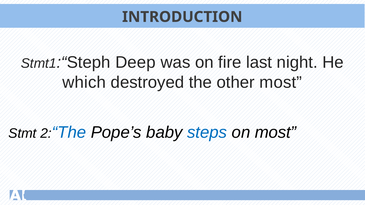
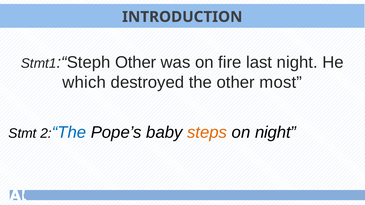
Deep at (135, 62): Deep -> Other
steps colour: blue -> orange
on most: most -> night
